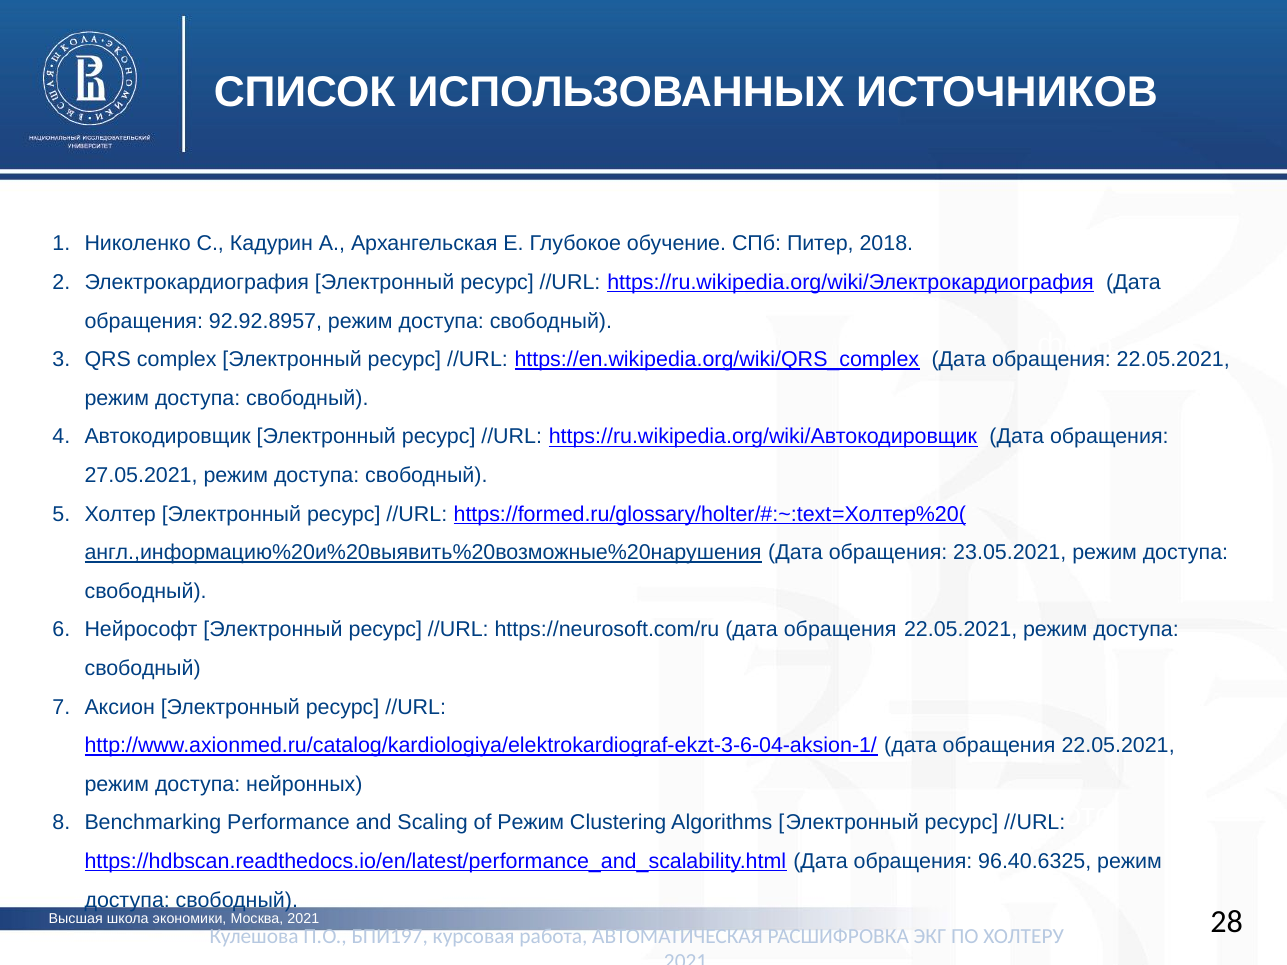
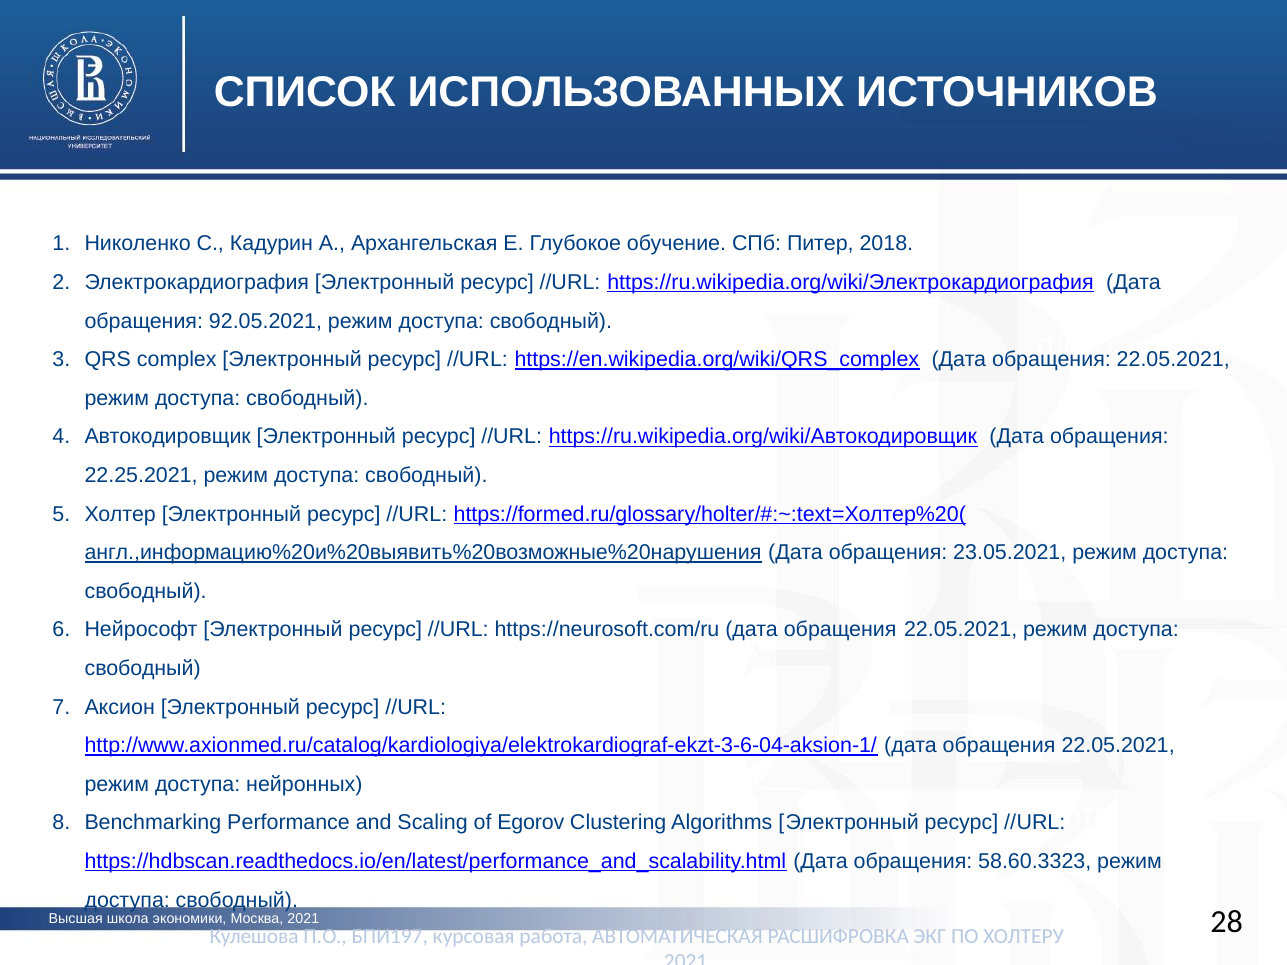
92.92.8957: 92.92.8957 -> 92.05.2021
27.05.2021: 27.05.2021 -> 22.25.2021
of Режим: Режим -> Egorov
96.40.6325: 96.40.6325 -> 58.60.3323
